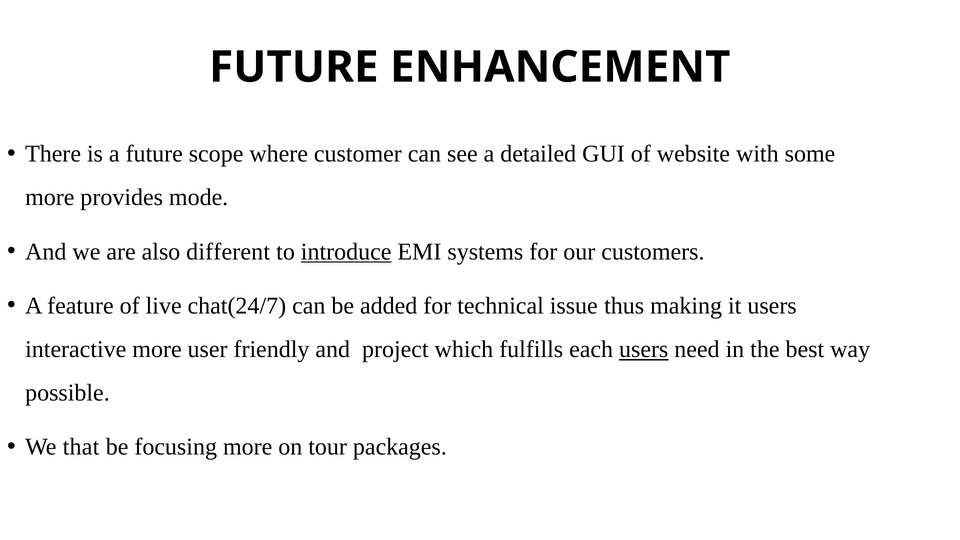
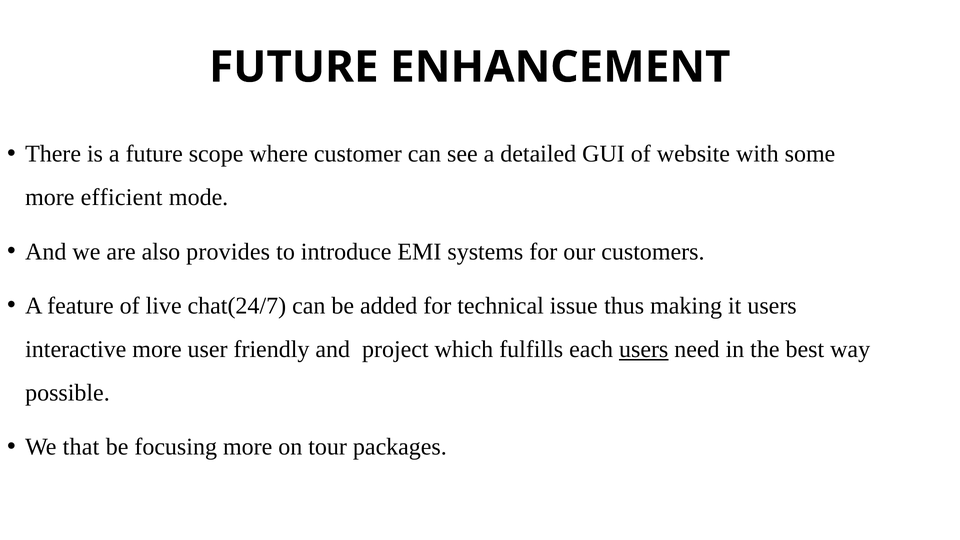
provides: provides -> efficient
different: different -> provides
introduce underline: present -> none
